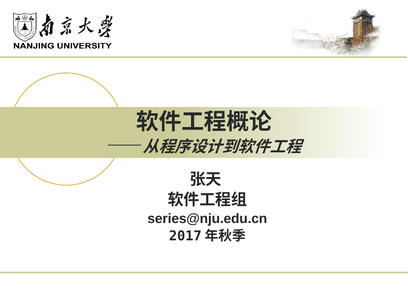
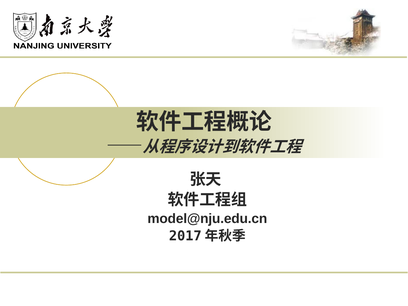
series@nju.edu.cn: series@nju.edu.cn -> model@nju.edu.cn
